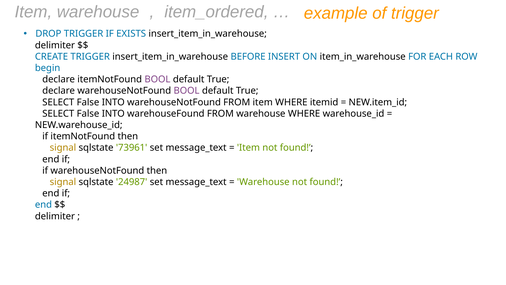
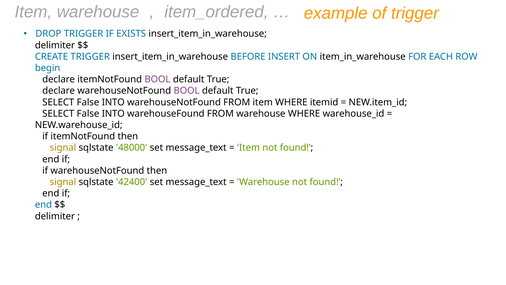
73961: 73961 -> 48000
24987: 24987 -> 42400
